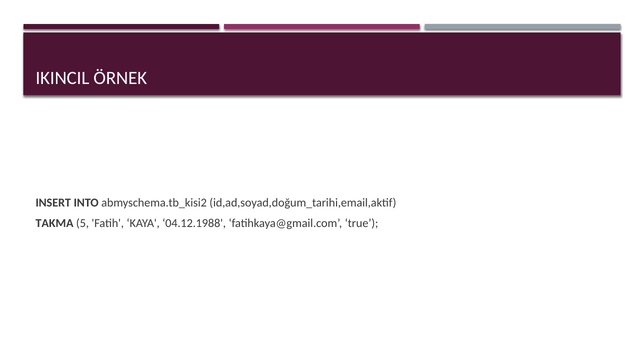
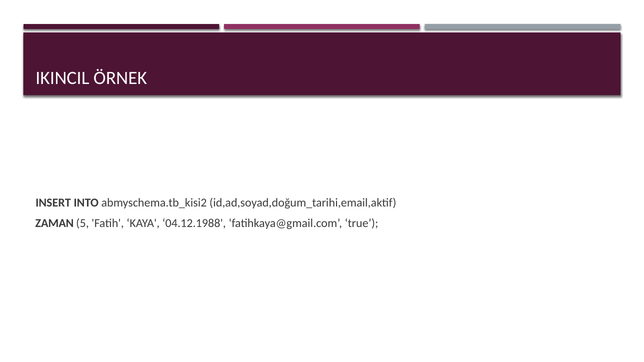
TAKMA: TAKMA -> ZAMAN
